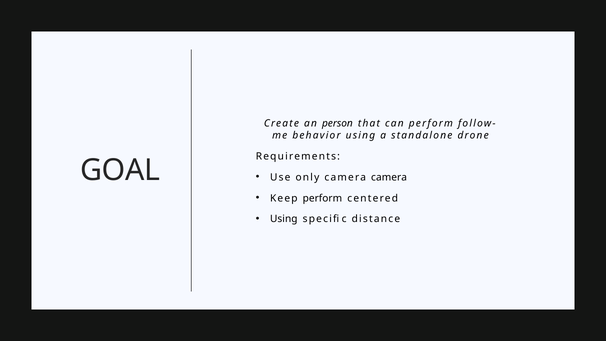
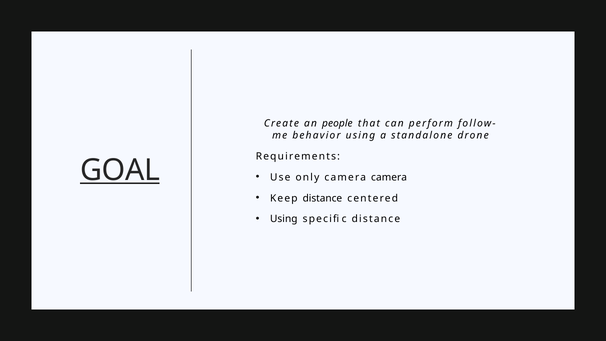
person: person -> people
GOAL underline: none -> present
Keep perform: perform -> distance
